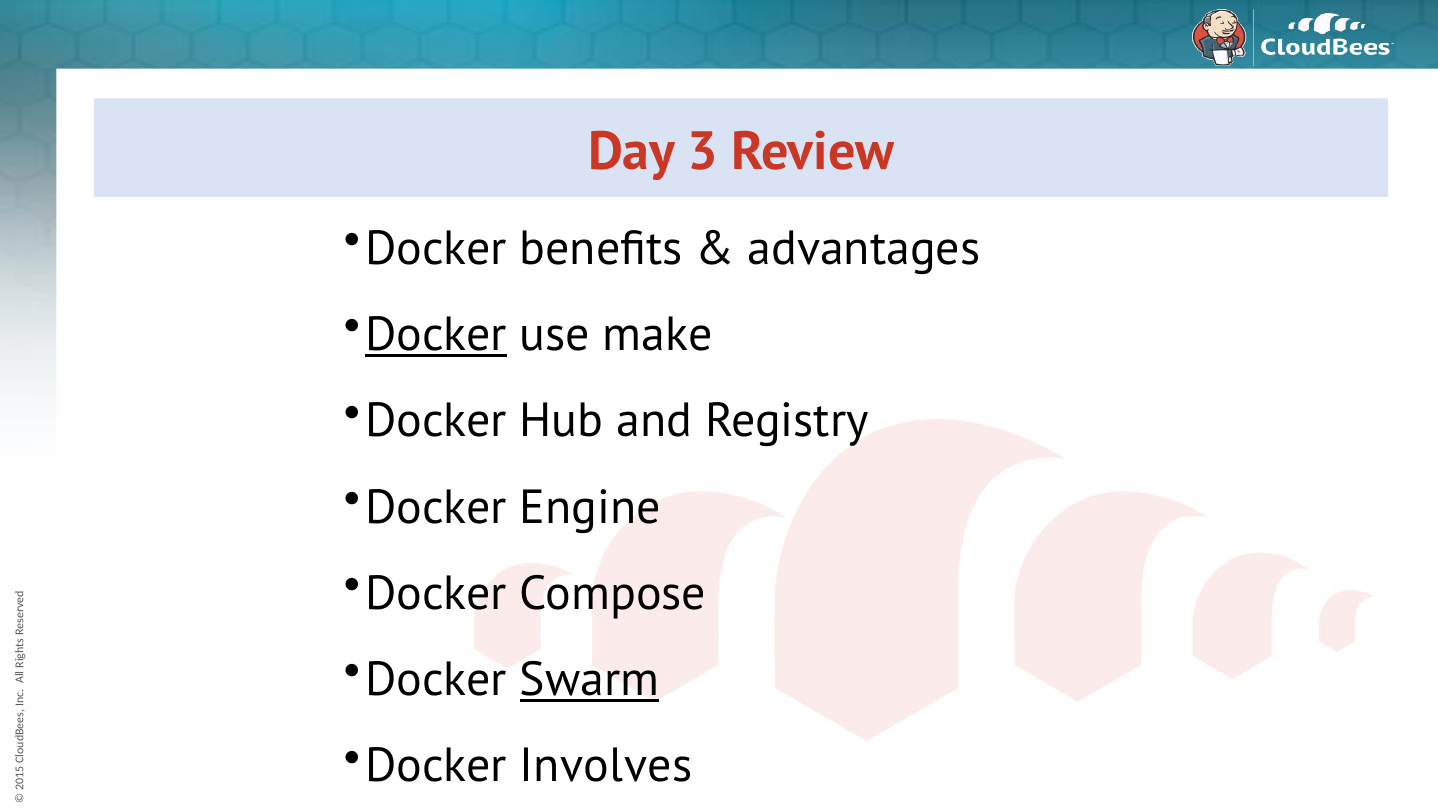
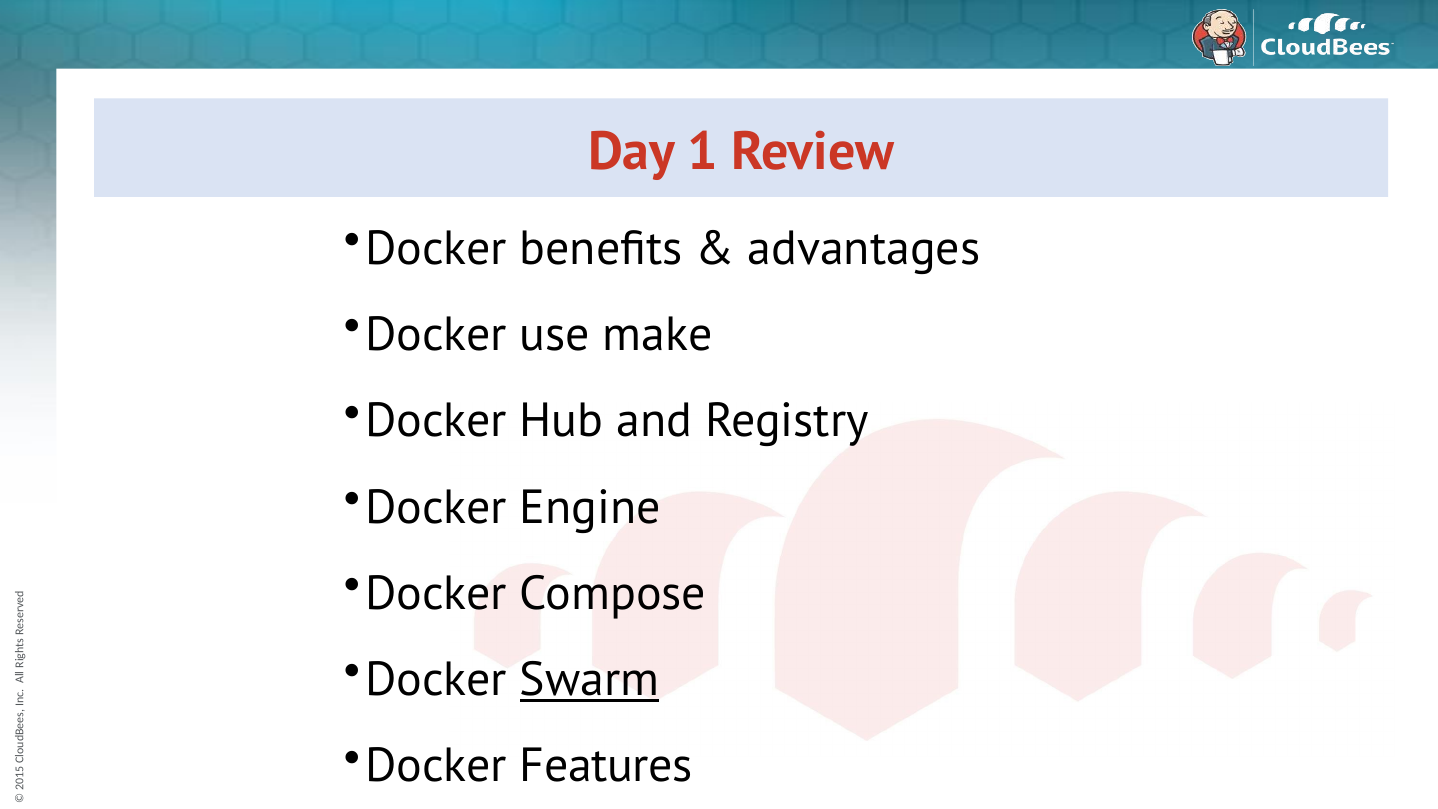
Day 3: 3 -> 1
Docker at (436, 335) underline: present -> none
Involves: Involves -> Features
